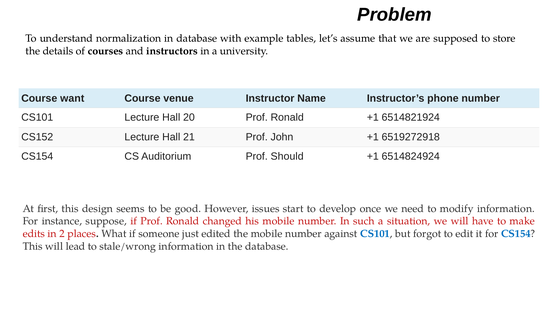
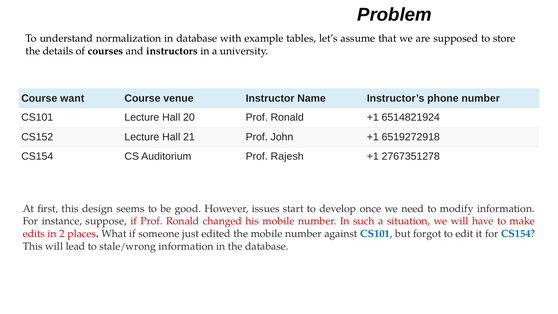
Should: Should -> Rajesh
6514824924: 6514824924 -> 2767351278
